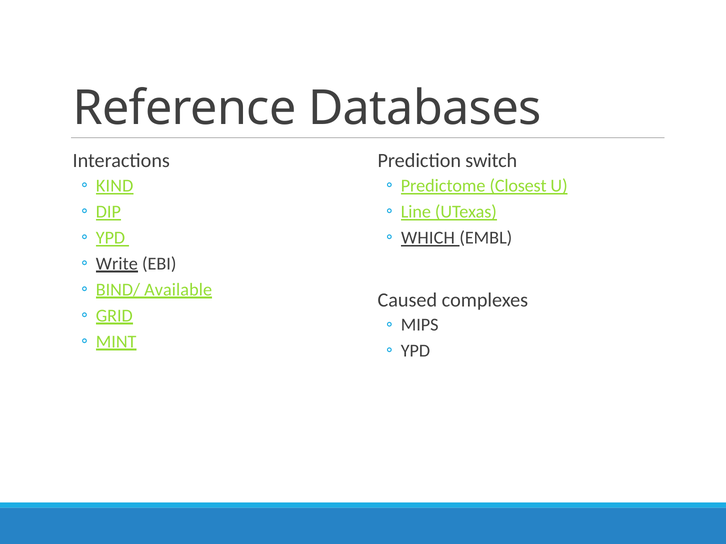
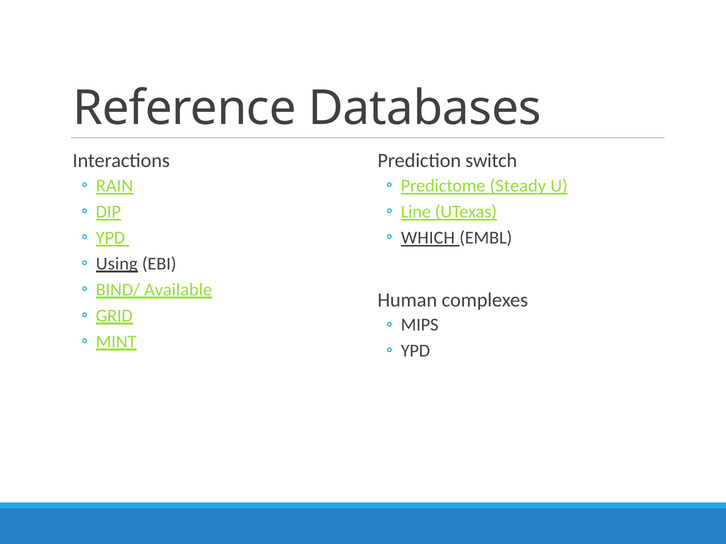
KIND: KIND -> RAIN
Closest: Closest -> Steady
Write: Write -> Using
Caused: Caused -> Human
